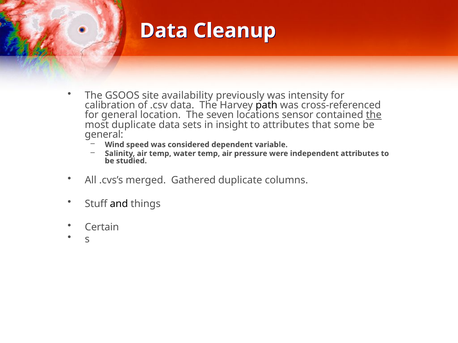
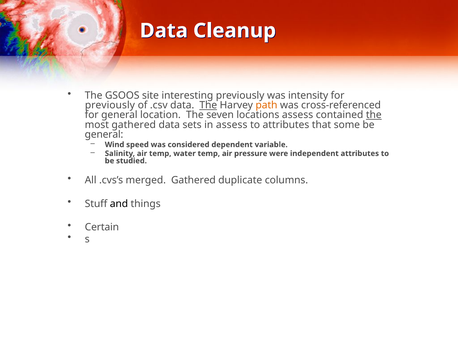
availability: availability -> interesting
calibration at (110, 105): calibration -> previously
The at (208, 105) underline: none -> present
path colour: black -> orange
locations sensor: sensor -> assess
most duplicate: duplicate -> gathered
in insight: insight -> assess
